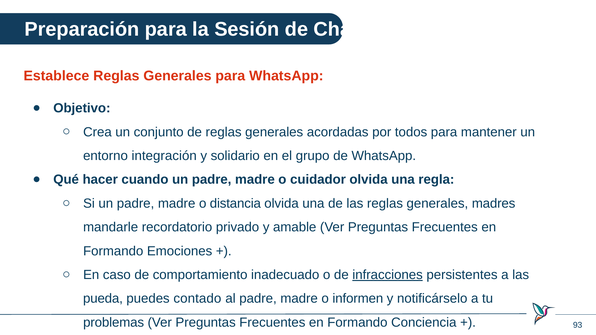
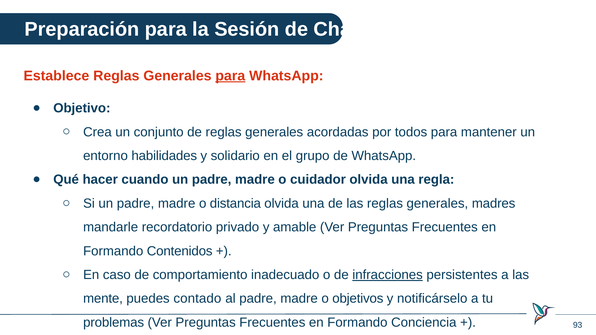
para at (230, 76) underline: none -> present
integración: integración -> habilidades
Emociones: Emociones -> Contenidos
pueda: pueda -> mente
informen: informen -> objetivos
